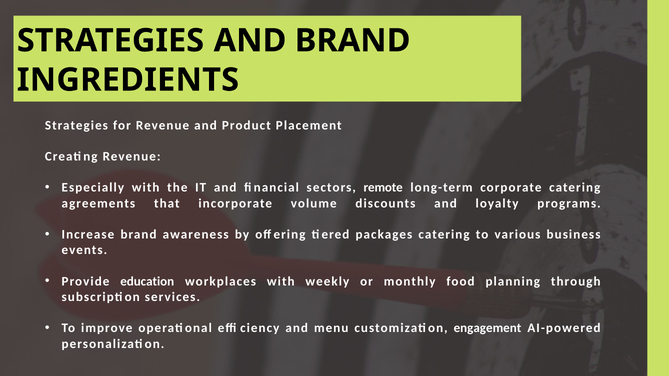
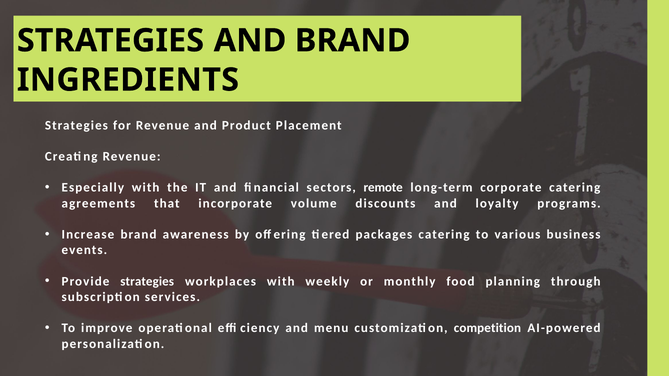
Provide education: education -> strategies
engagement: engagement -> competition
